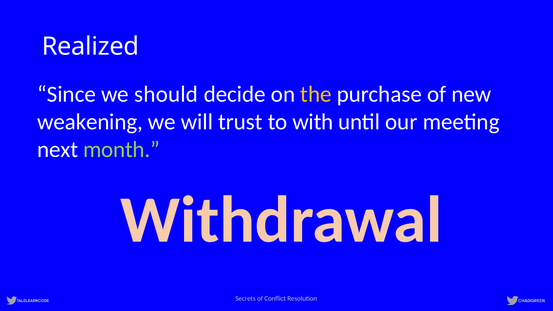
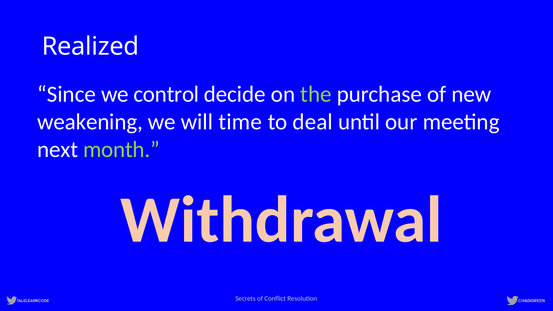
should: should -> control
the colour: yellow -> light green
trust: trust -> time
with: with -> deal
